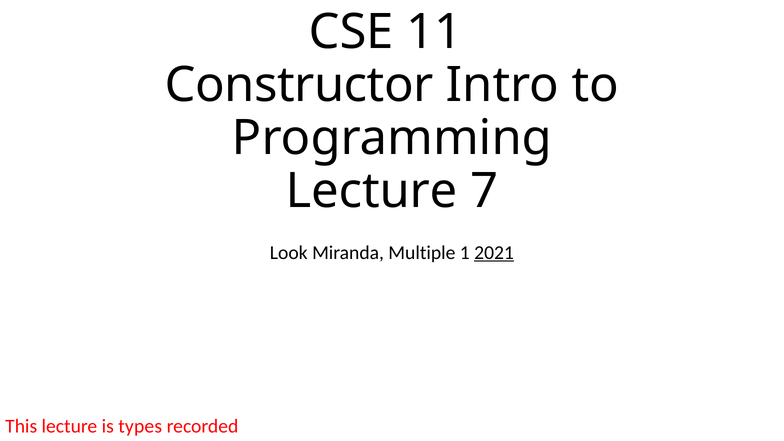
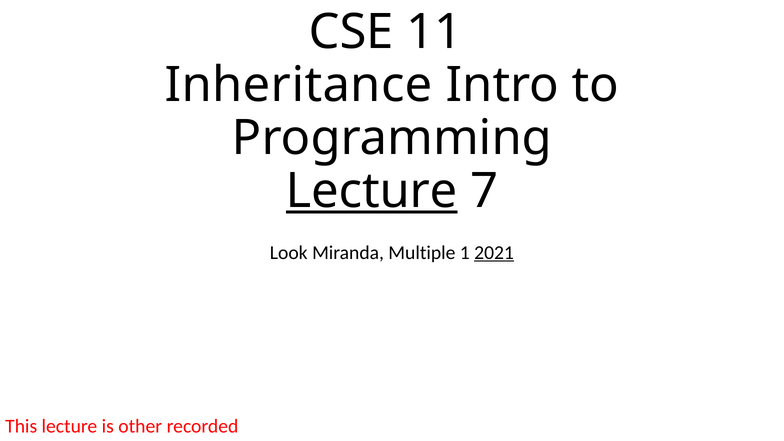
Constructor: Constructor -> Inheritance
Lecture at (372, 191) underline: none -> present
types: types -> other
